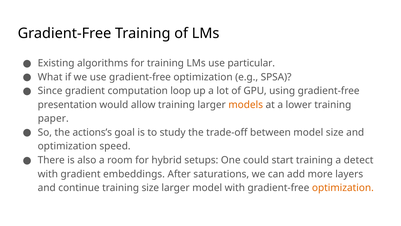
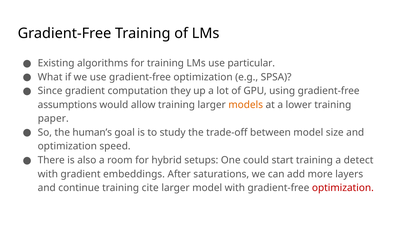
loop: loop -> they
presentation: presentation -> assumptions
actions’s: actions’s -> human’s
training size: size -> cite
optimization at (343, 188) colour: orange -> red
